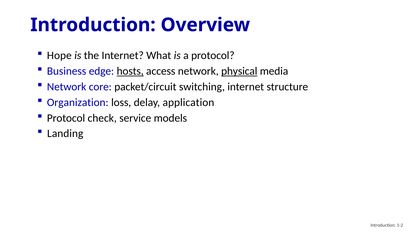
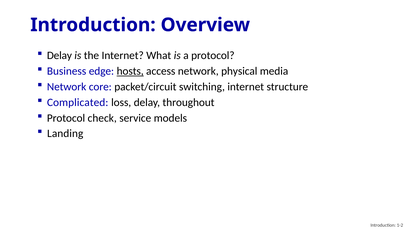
Hope at (59, 56): Hope -> Delay
physical underline: present -> none
Organization: Organization -> Complicated
application: application -> throughout
